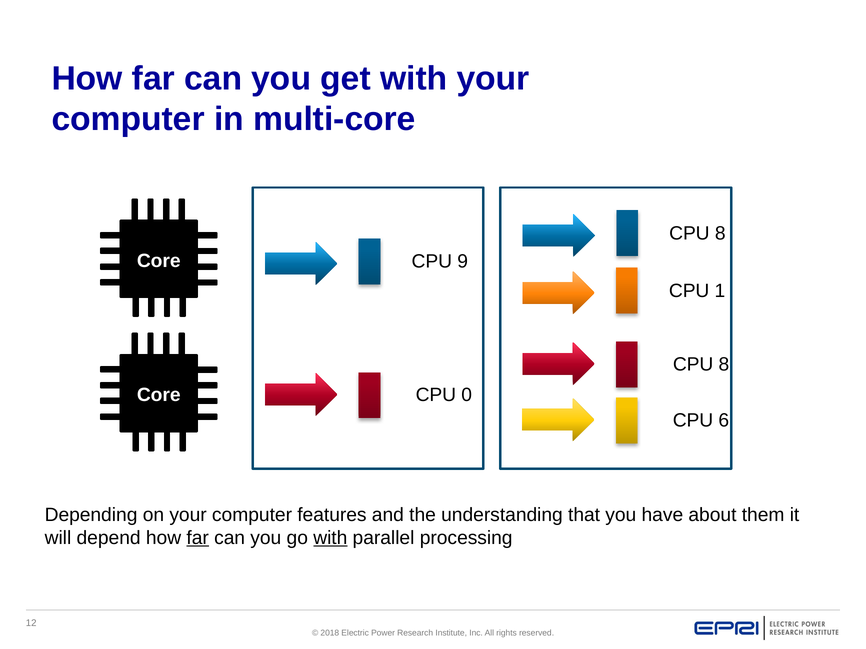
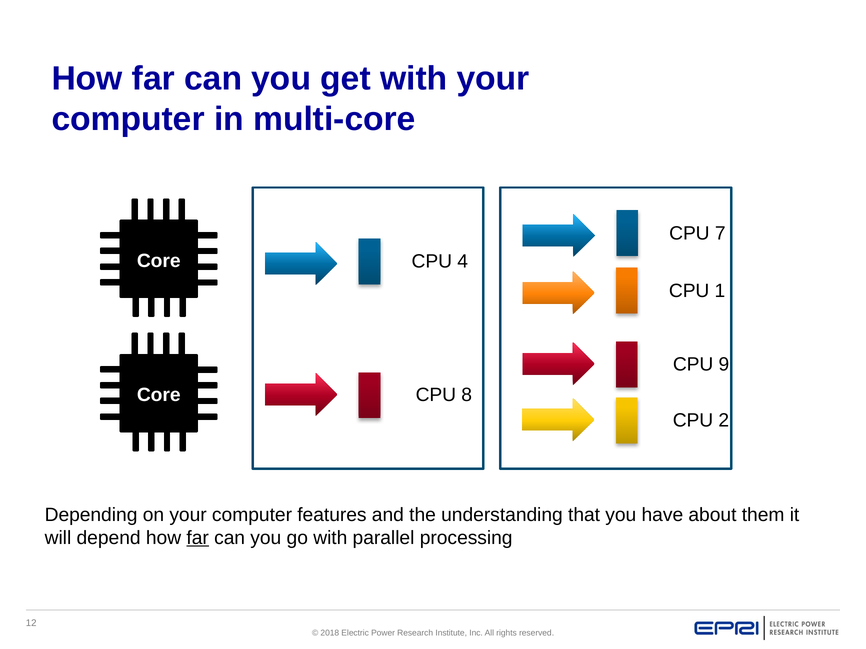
8 at (720, 234): 8 -> 7
9: 9 -> 4
8 at (724, 365): 8 -> 9
0: 0 -> 8
6: 6 -> 2
with at (330, 538) underline: present -> none
